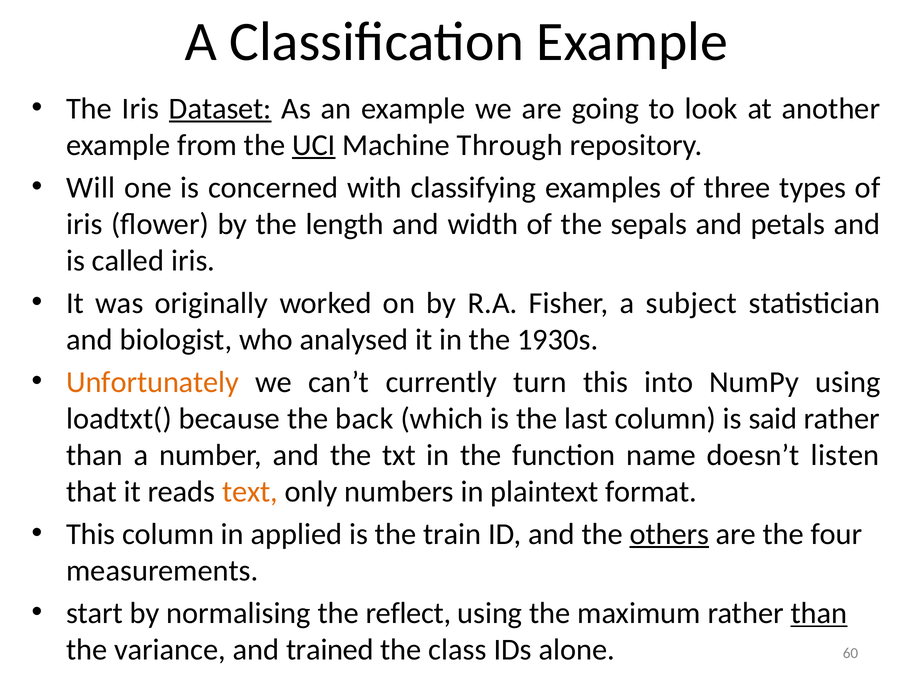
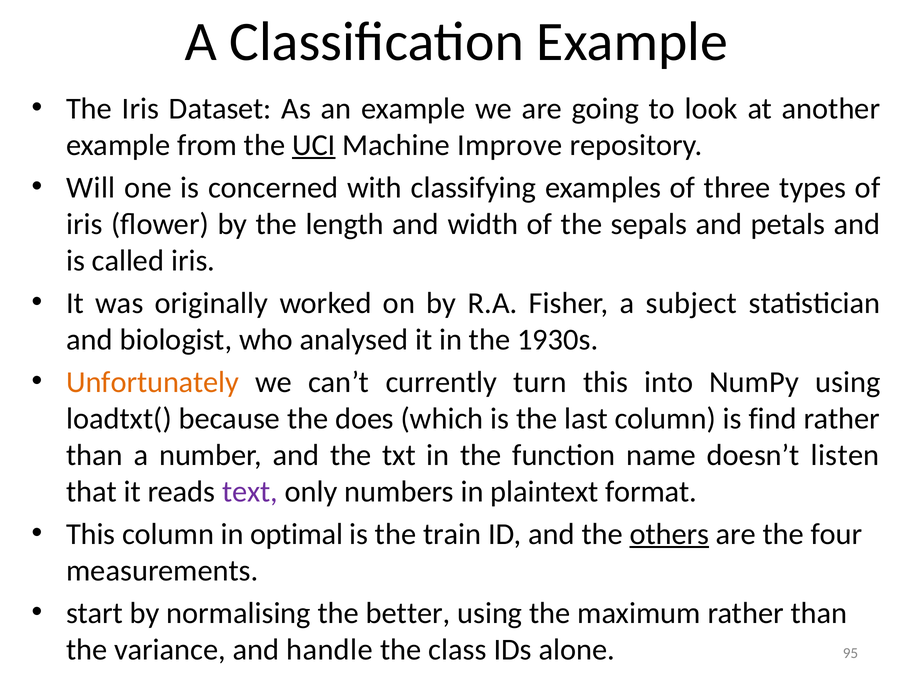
Dataset underline: present -> none
Through: Through -> Improve
back: back -> does
said: said -> find
text colour: orange -> purple
applied: applied -> optimal
reflect: reflect -> better
than at (819, 614) underline: present -> none
trained: trained -> handle
60: 60 -> 95
